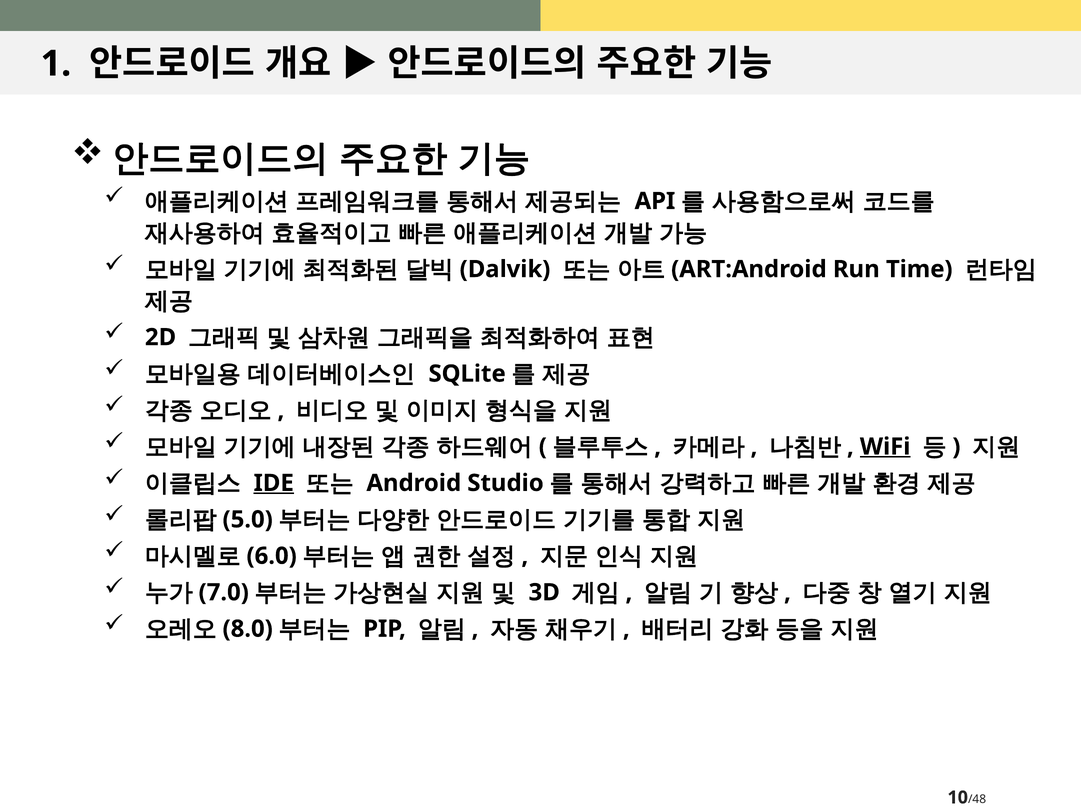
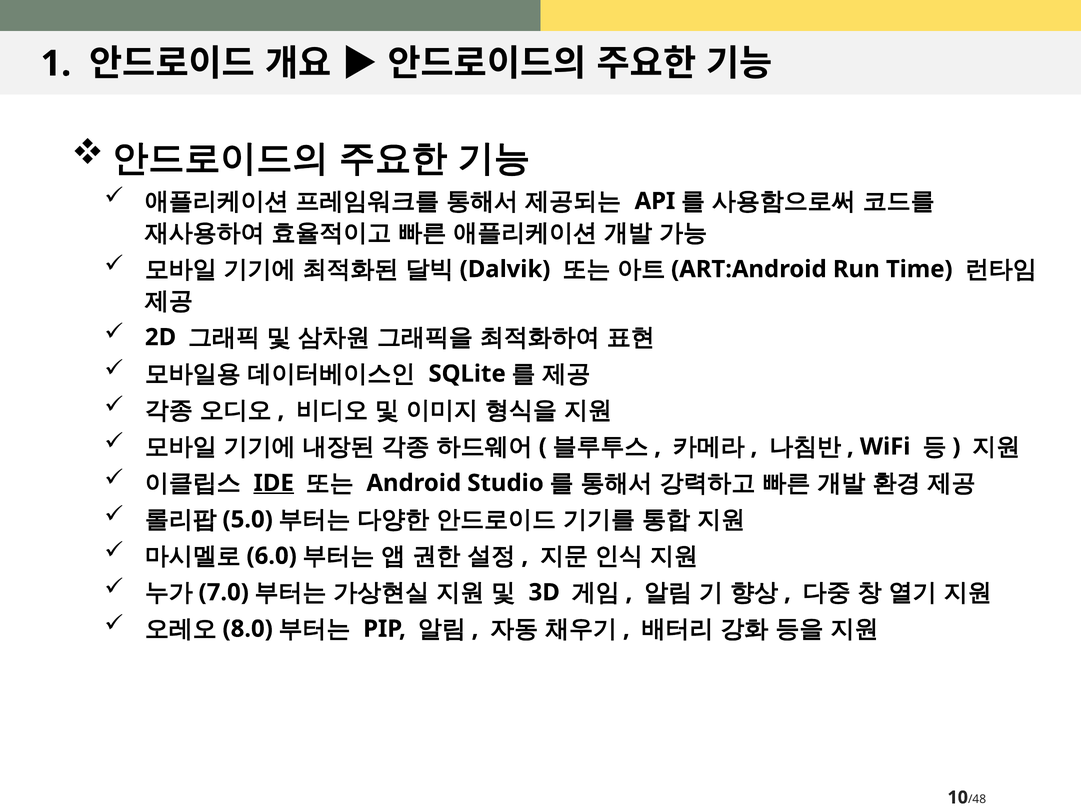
WiFi underline: present -> none
